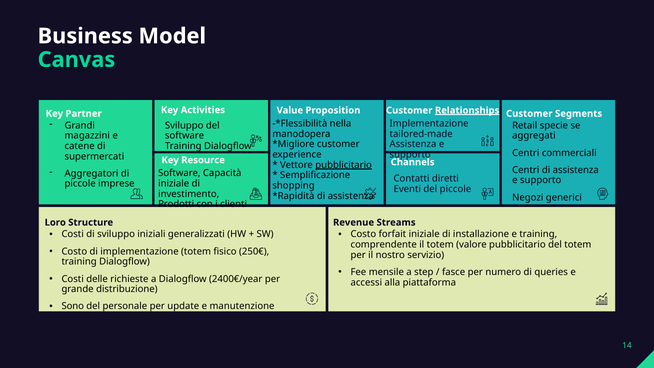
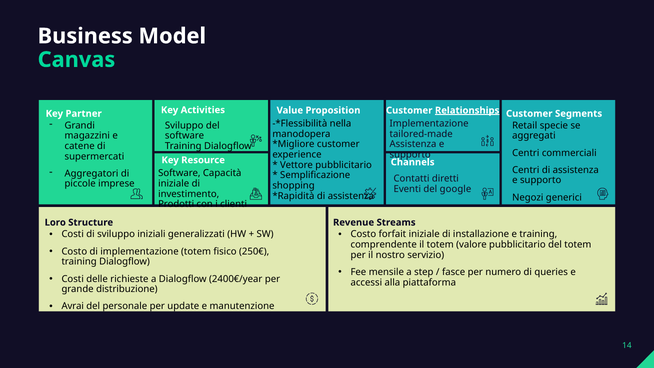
pubblicitario at (344, 165) underline: present -> none
del piccole: piccole -> google
Sono: Sono -> Avrai
